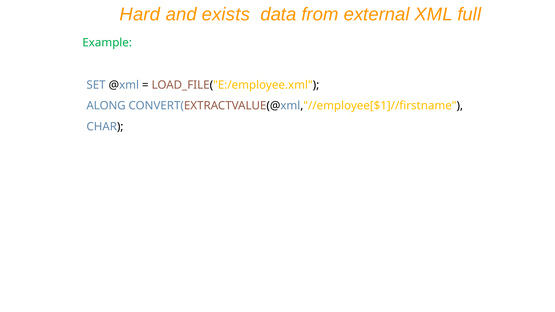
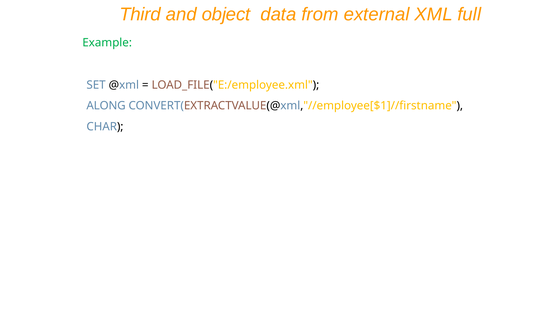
Hard: Hard -> Third
exists: exists -> object
